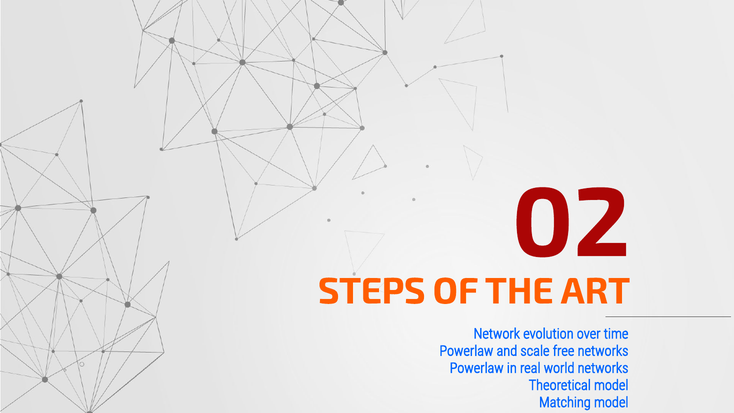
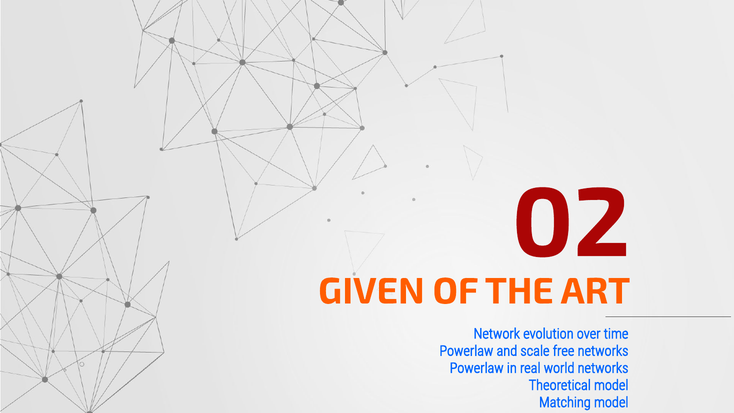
STEPS: STEPS -> GIVEN
